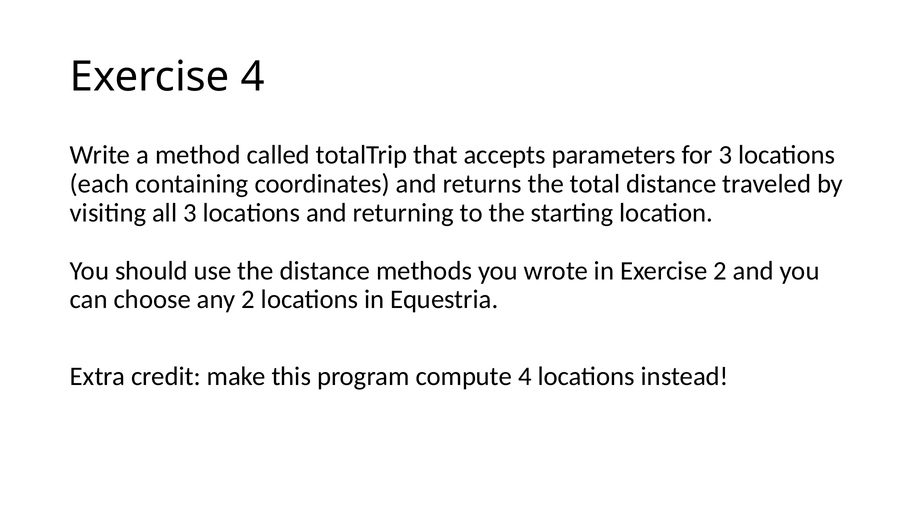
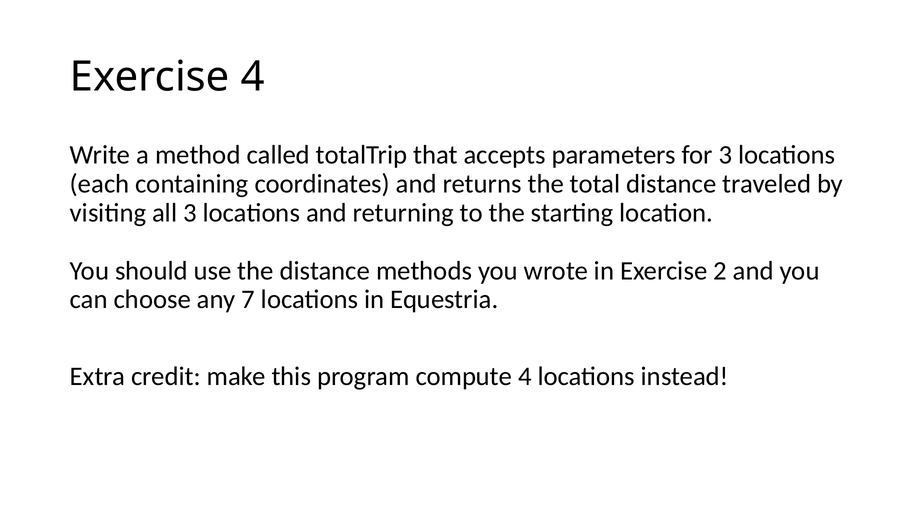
any 2: 2 -> 7
